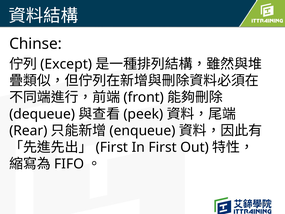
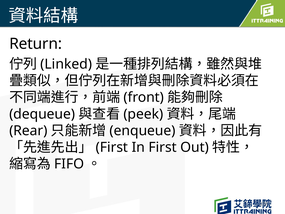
Chinse: Chinse -> Return
Except: Except -> Linked
